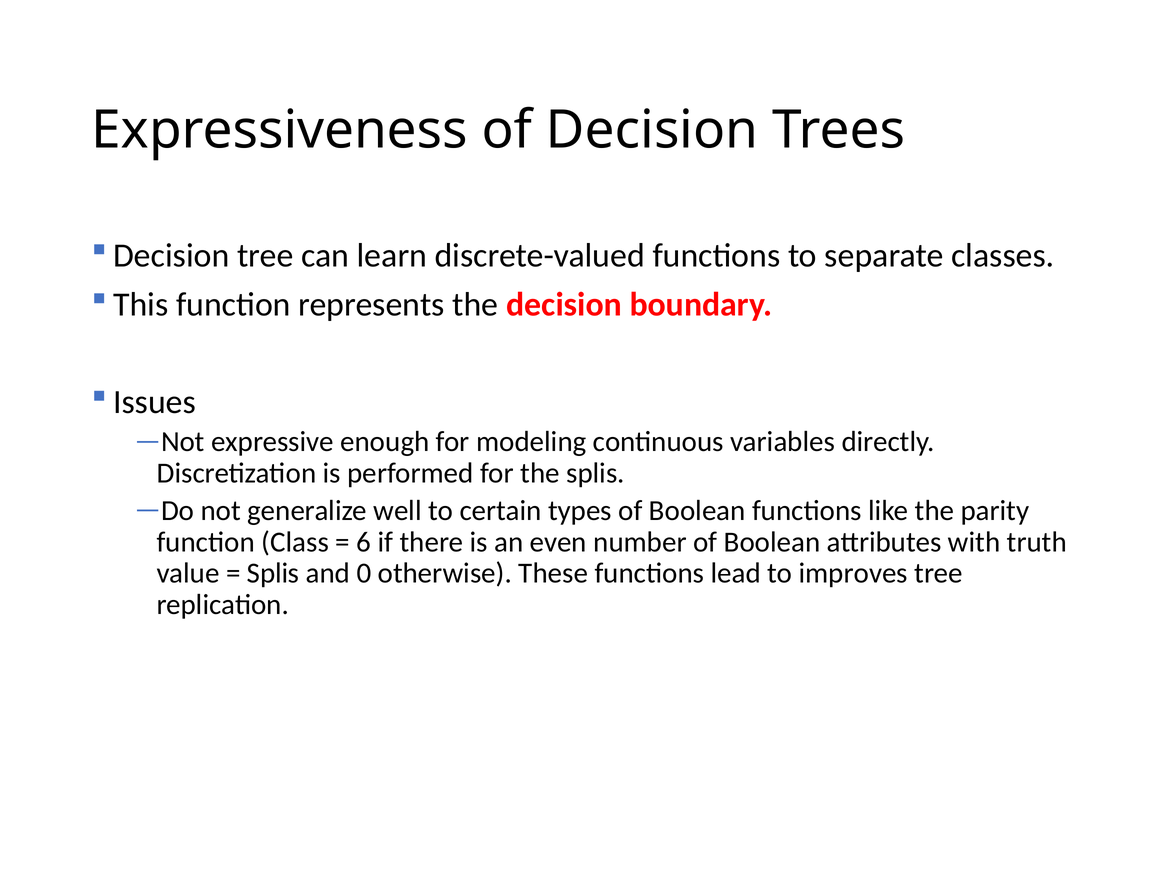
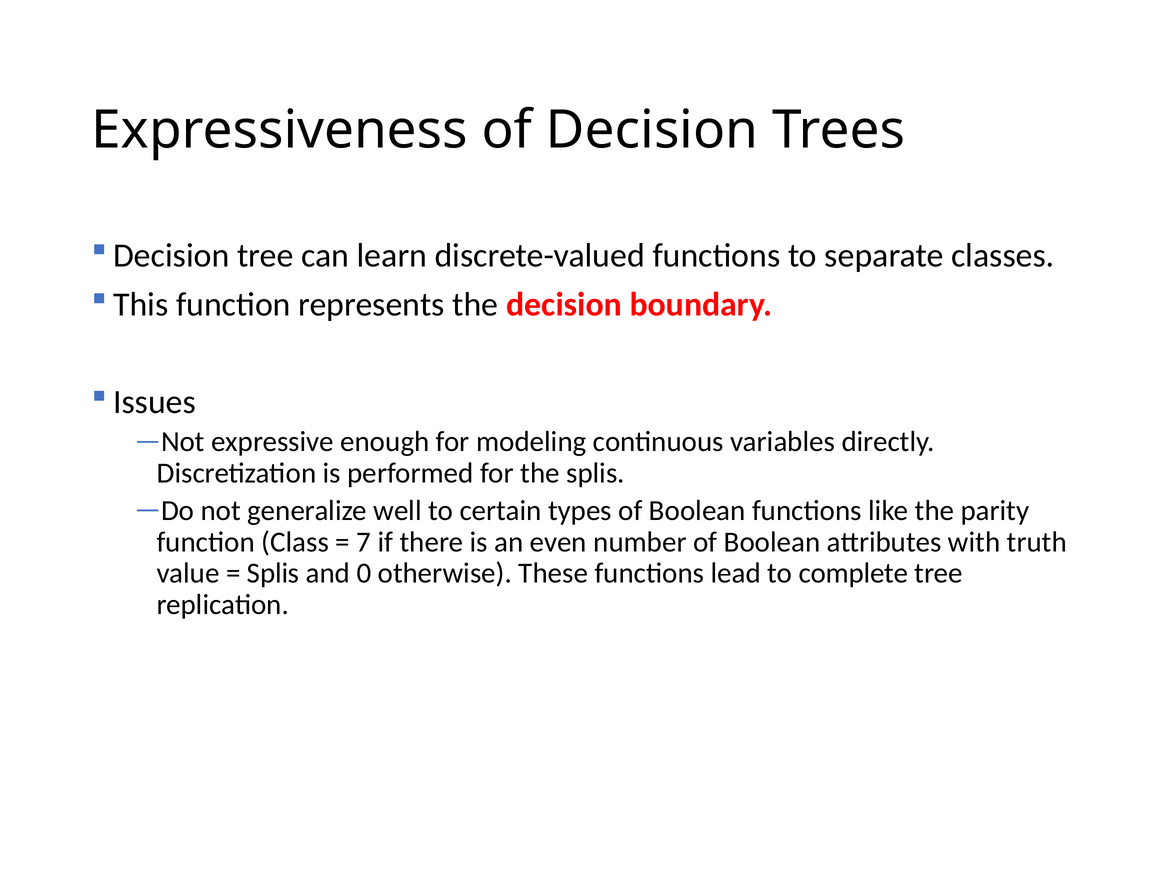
6: 6 -> 7
improves: improves -> complete
